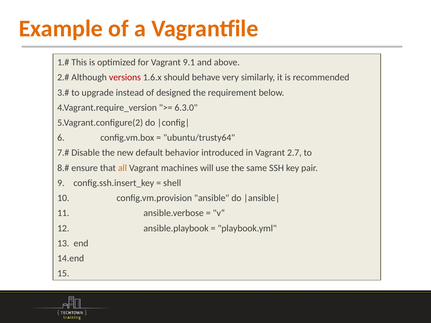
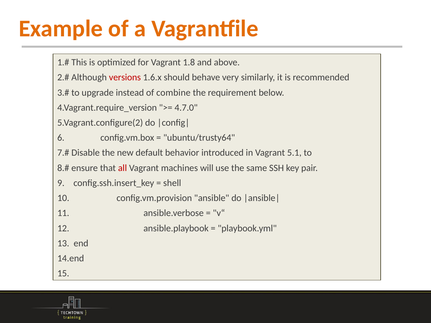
9.1: 9.1 -> 1.8
designed: designed -> combine
6.3.0: 6.3.0 -> 4.7.0
2.7: 2.7 -> 5.1
all colour: orange -> red
